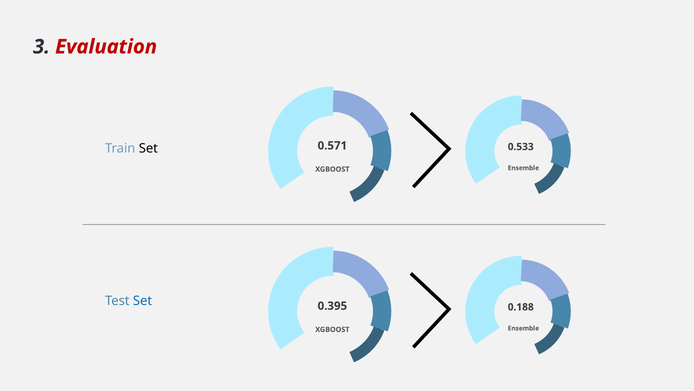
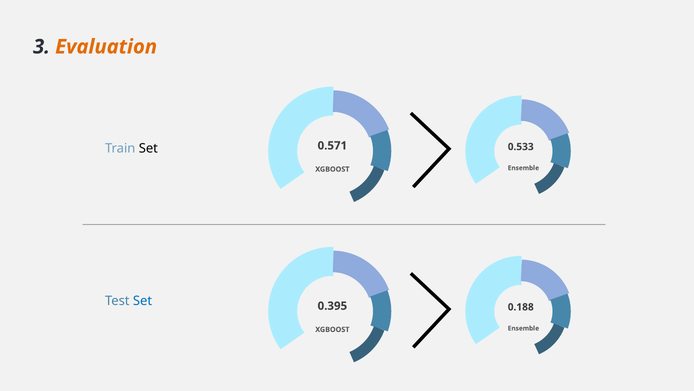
Evaluation colour: red -> orange
